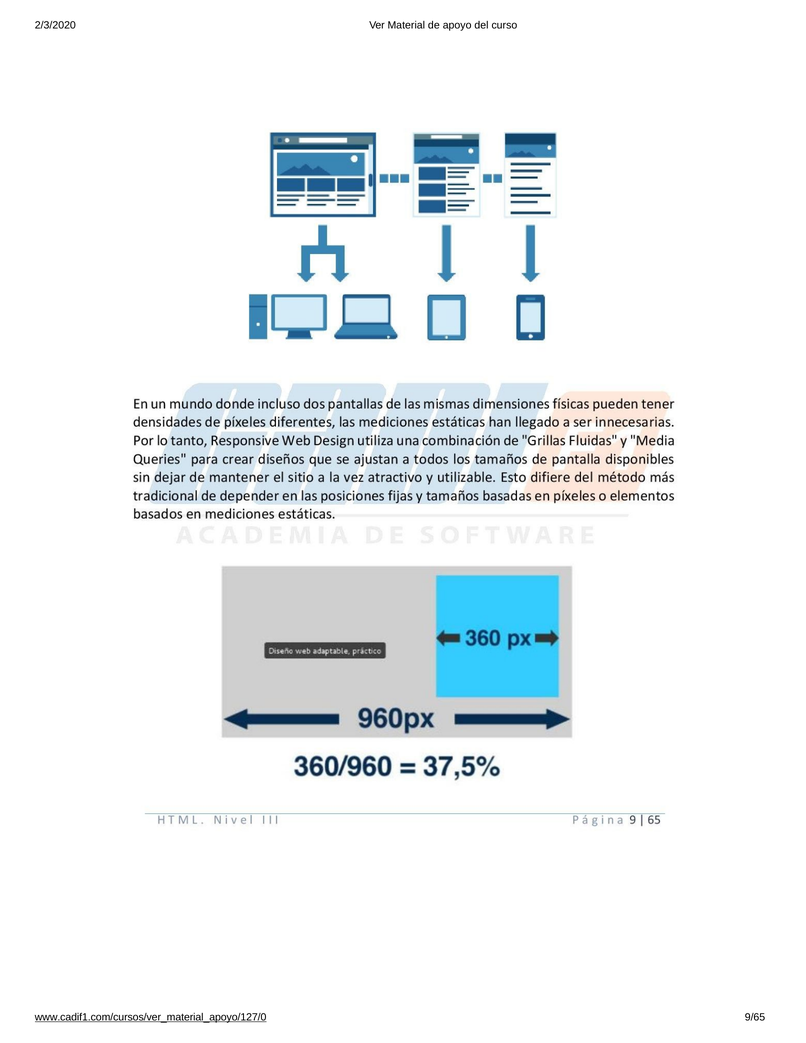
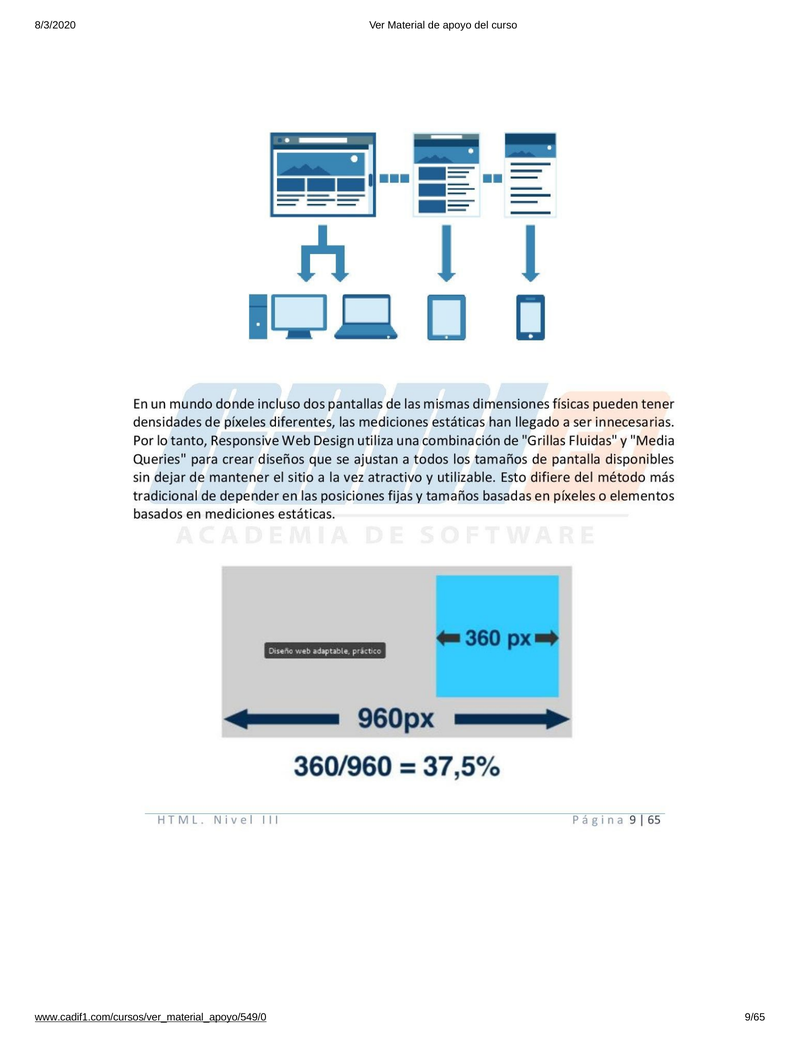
2/3/2020: 2/3/2020 -> 8/3/2020
www.cadif1.com/cursos/ver_material_apoyo/127/0: www.cadif1.com/cursos/ver_material_apoyo/127/0 -> www.cadif1.com/cursos/ver_material_apoyo/549/0
